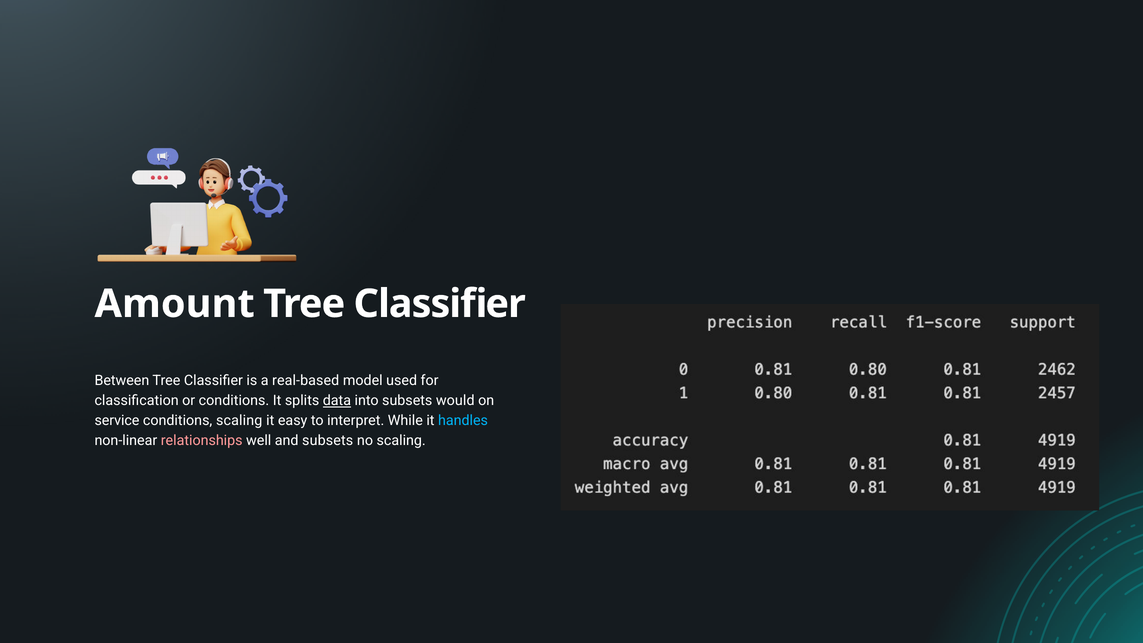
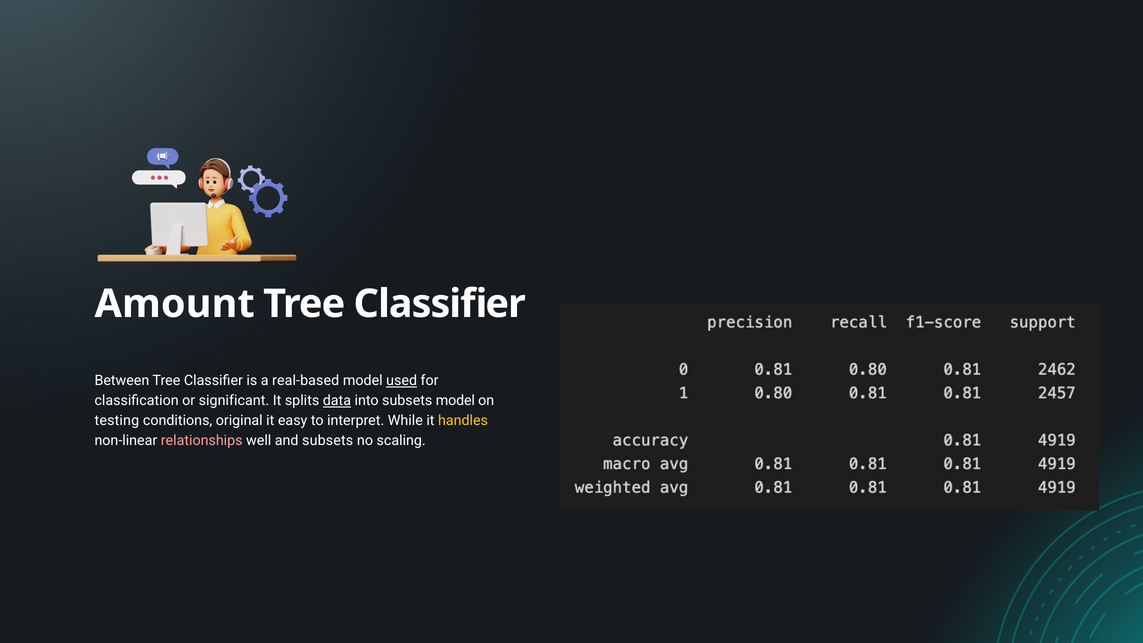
used underline: none -> present
or conditions: conditions -> significant
subsets would: would -> model
service: service -> testing
conditions scaling: scaling -> original
handles colour: light blue -> yellow
